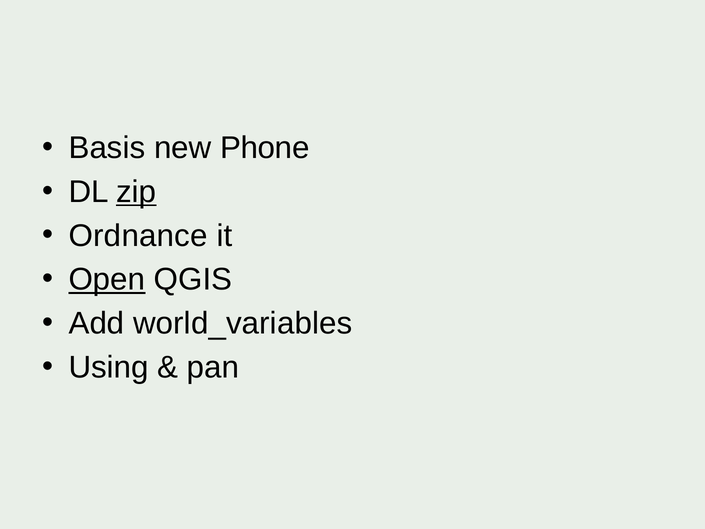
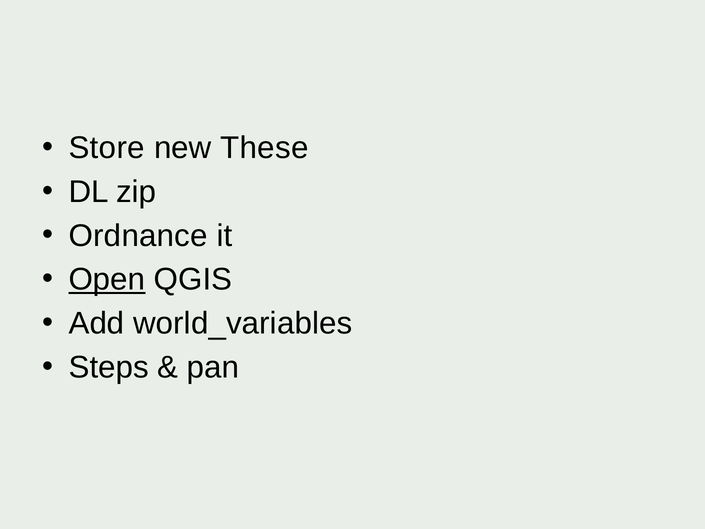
Basis: Basis -> Store
Phone: Phone -> These
zip underline: present -> none
Using: Using -> Steps
